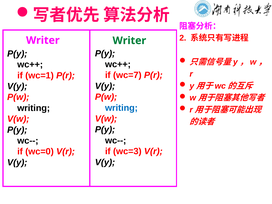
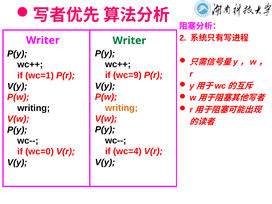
wc=7: wc=7 -> wc=9
writing at (121, 108) colour: blue -> orange
wc=3: wc=3 -> wc=4
